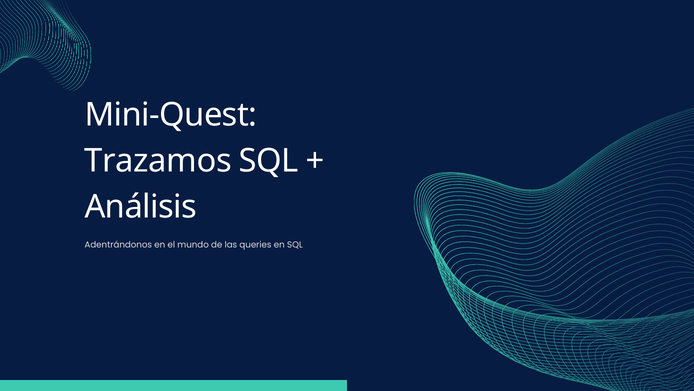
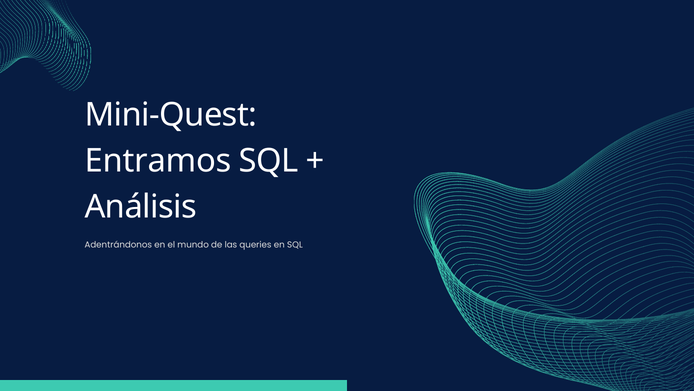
Trazamos: Trazamos -> Entramos
